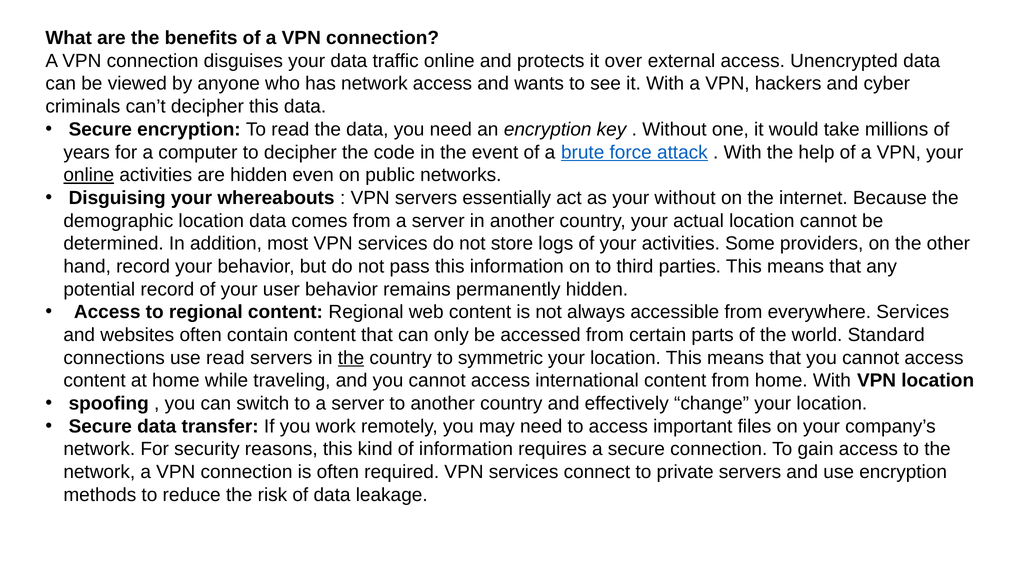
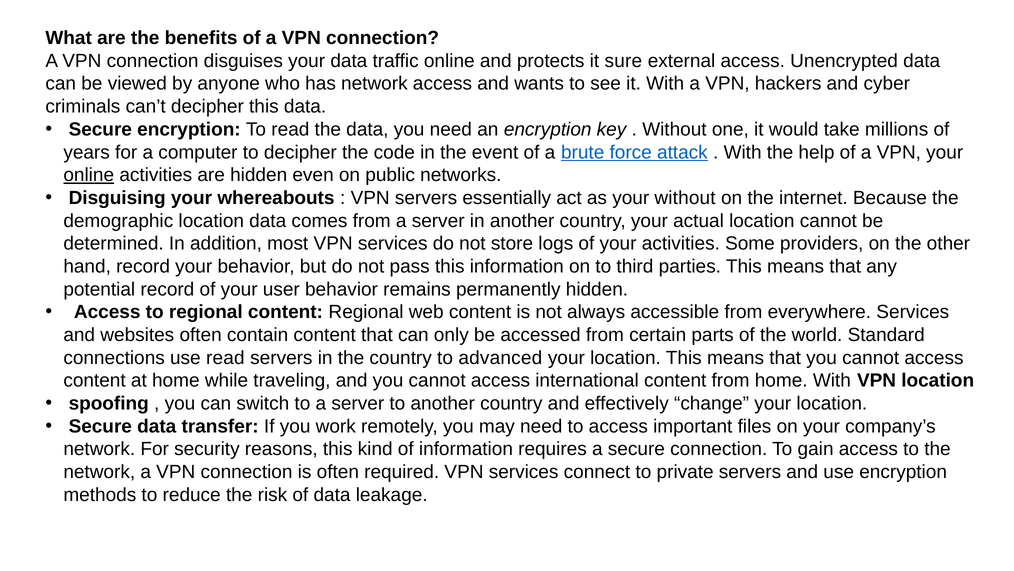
over: over -> sure
the at (351, 357) underline: present -> none
symmetric: symmetric -> advanced
